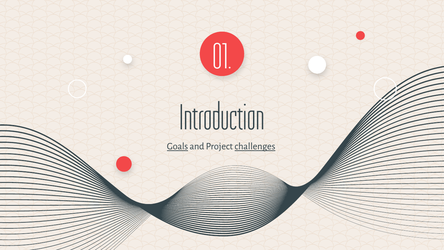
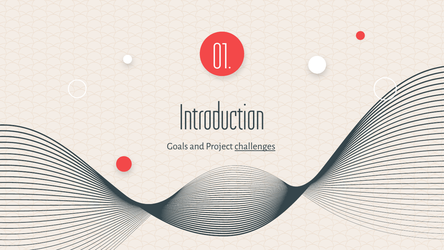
Goals underline: present -> none
